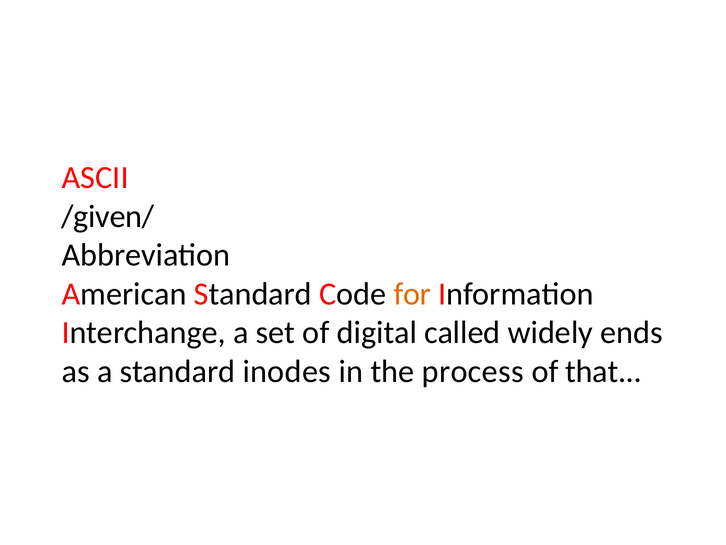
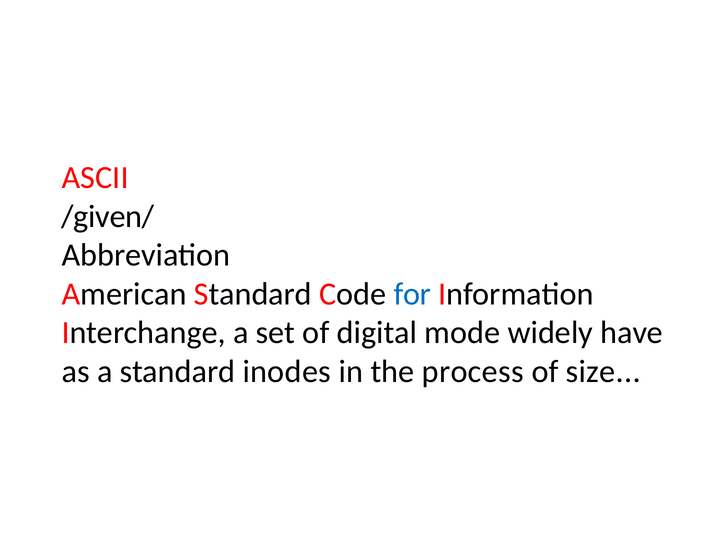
for colour: orange -> blue
called: called -> mode
ends: ends -> have
that: that -> size
